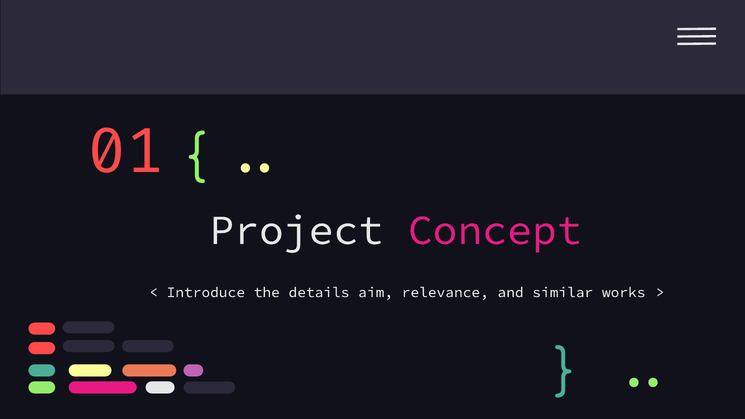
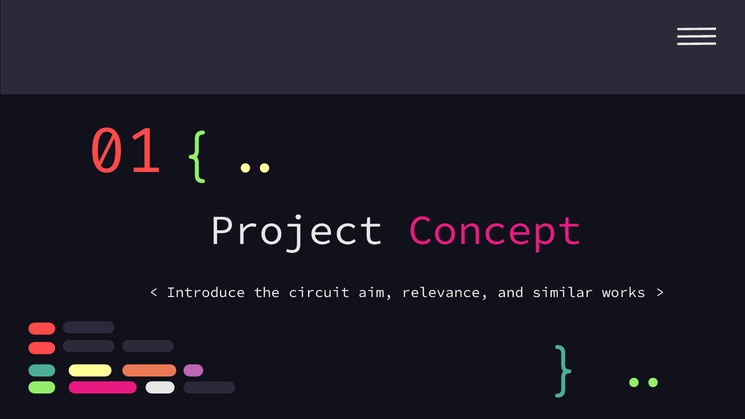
details: details -> circuit
